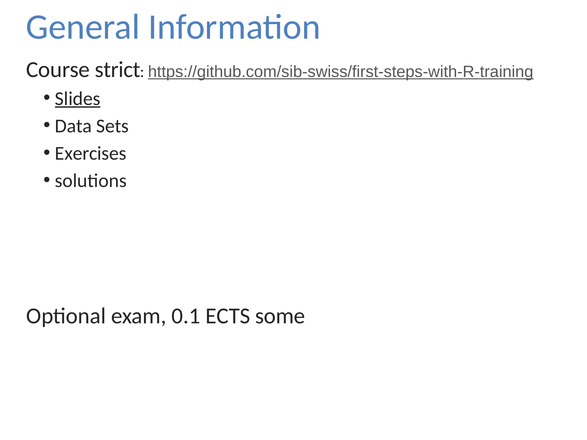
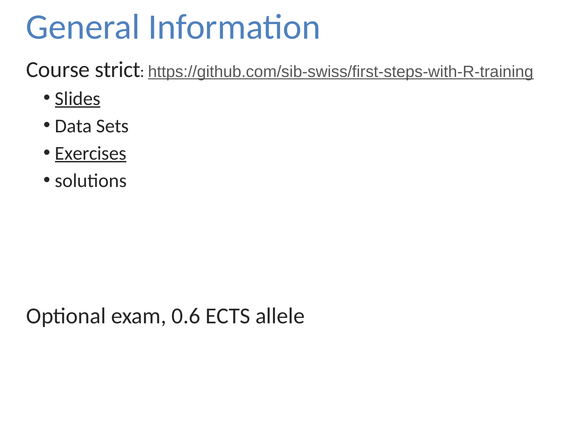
Exercises underline: none -> present
0.1: 0.1 -> 0.6
some: some -> allele
